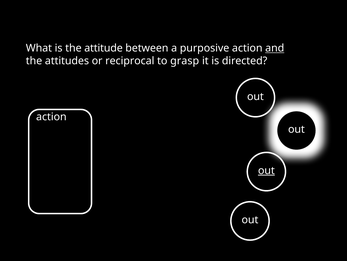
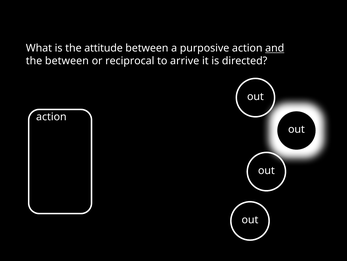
the attitudes: attitudes -> between
grasp: grasp -> arrive
out at (266, 170) underline: present -> none
